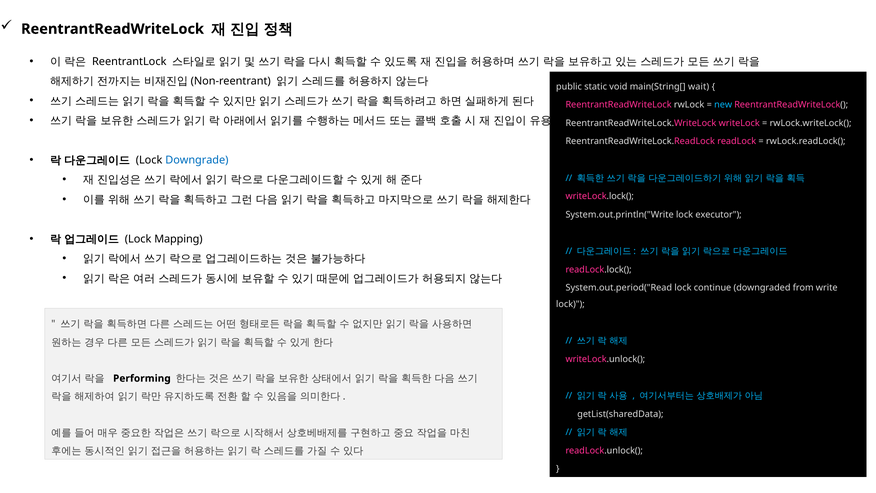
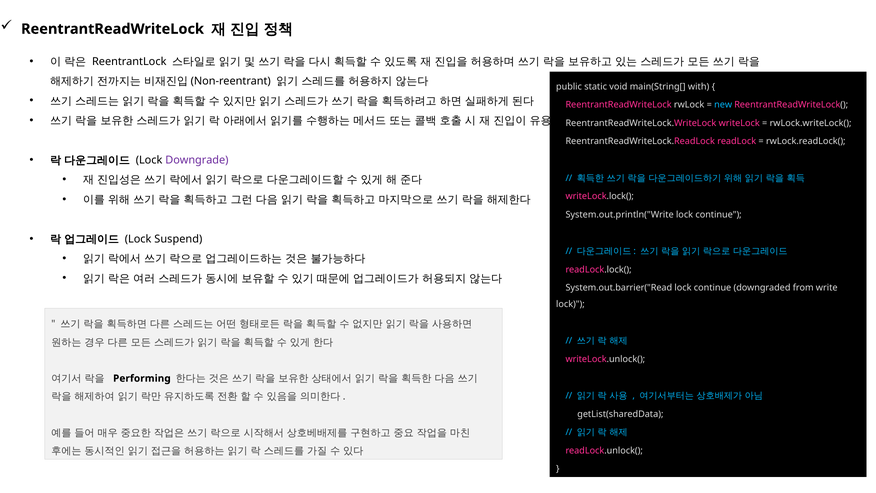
wait: wait -> with
Downgrade colour: blue -> purple
System.out.println("Write lock executor: executor -> continue
Mapping: Mapping -> Suspend
System.out.period("Read: System.out.period("Read -> System.out.barrier("Read
